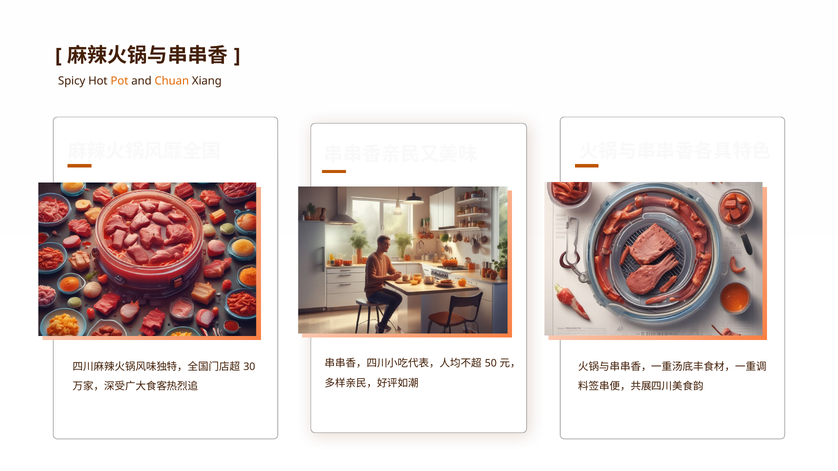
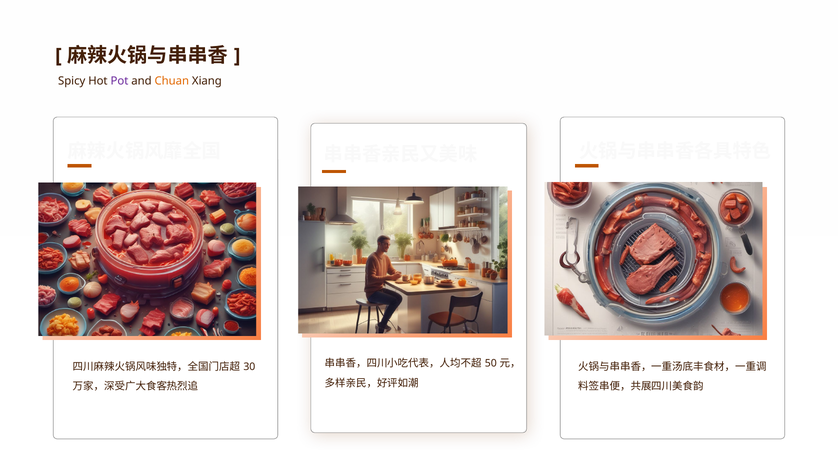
Pot colour: orange -> purple
